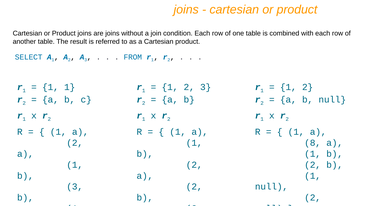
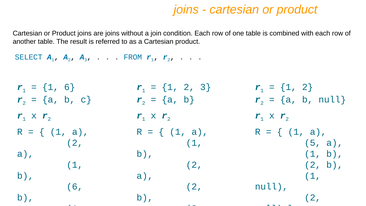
1 1: 1 -> 6
8: 8 -> 5
3 at (75, 187): 3 -> 6
